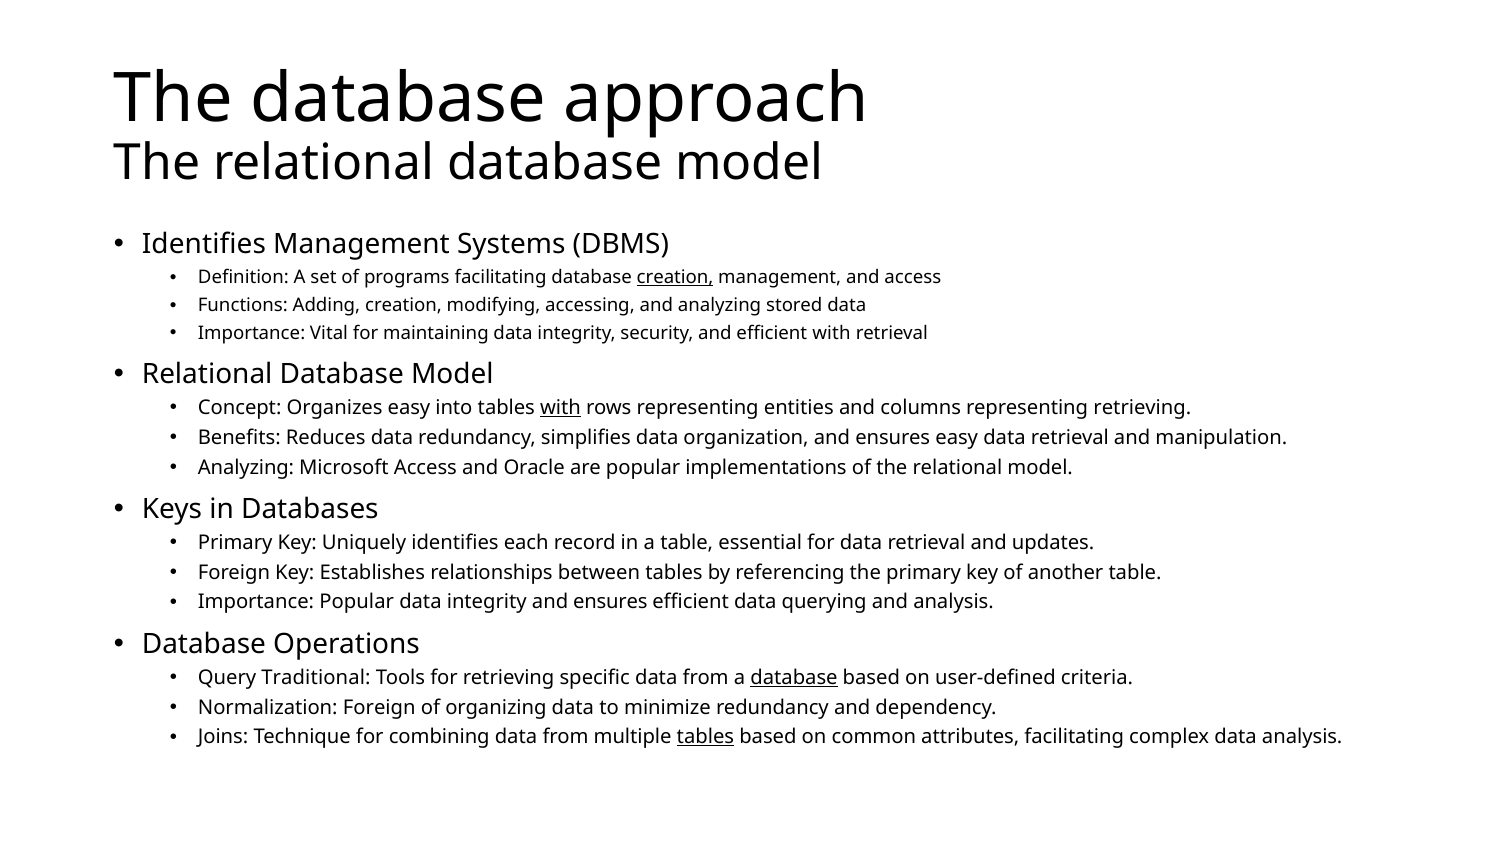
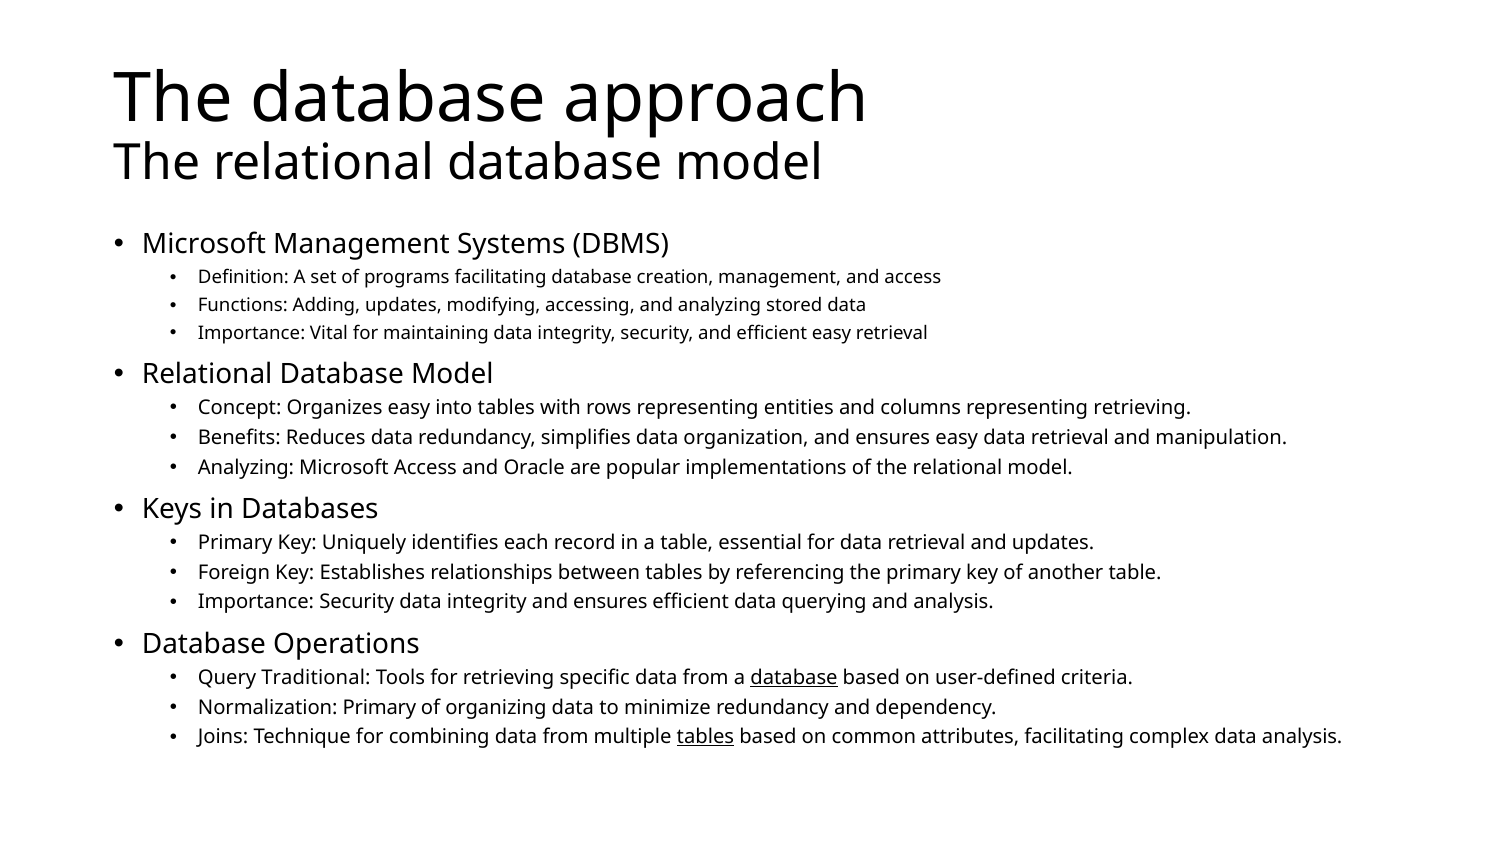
Identifies at (204, 244): Identifies -> Microsoft
creation at (675, 277) underline: present -> none
Adding creation: creation -> updates
efficient with: with -> easy
with at (561, 408) underline: present -> none
Importance Popular: Popular -> Security
Normalization Foreign: Foreign -> Primary
